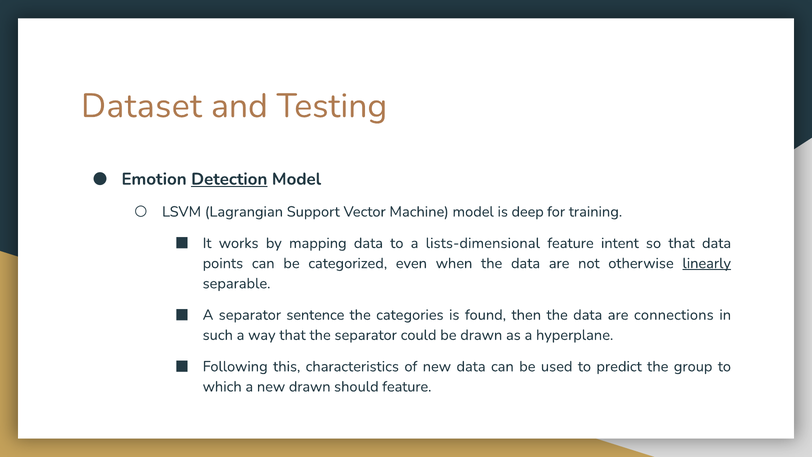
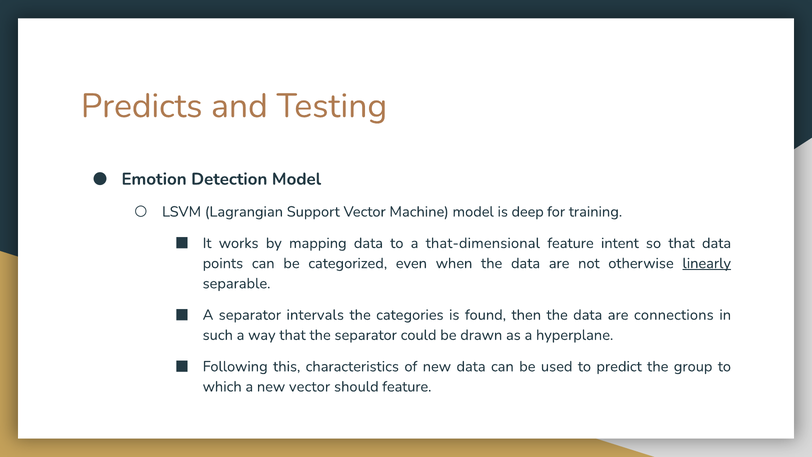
Dataset: Dataset -> Predicts
Detection underline: present -> none
lists-dimensional: lists-dimensional -> that-dimensional
sentence: sentence -> intervals
new drawn: drawn -> vector
